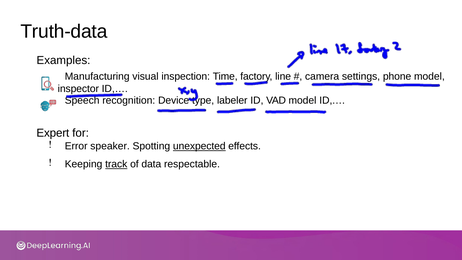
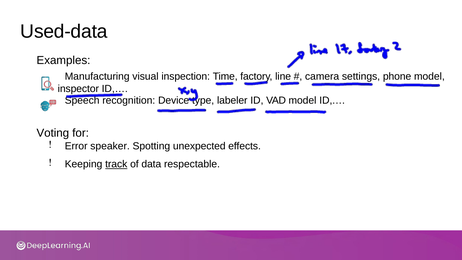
Truth-data: Truth-data -> Used-data
Expert: Expert -> Voting
unexpected underline: present -> none
